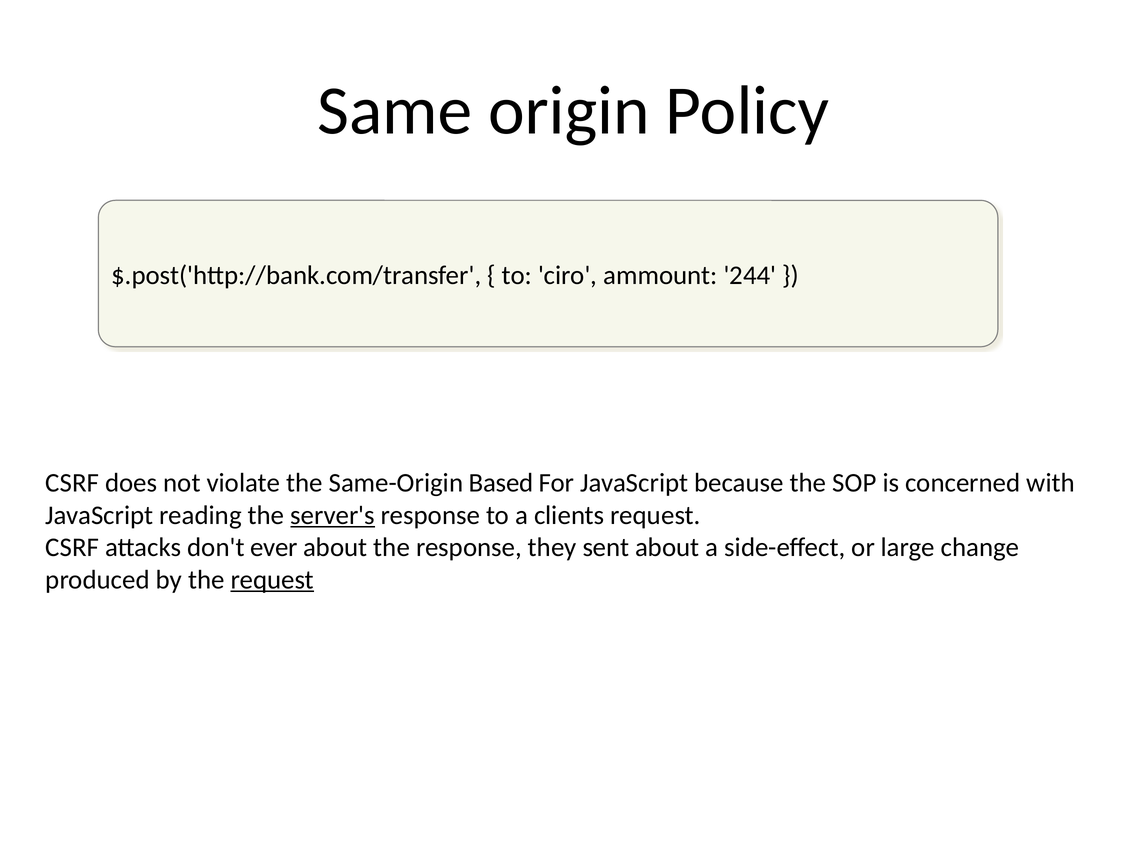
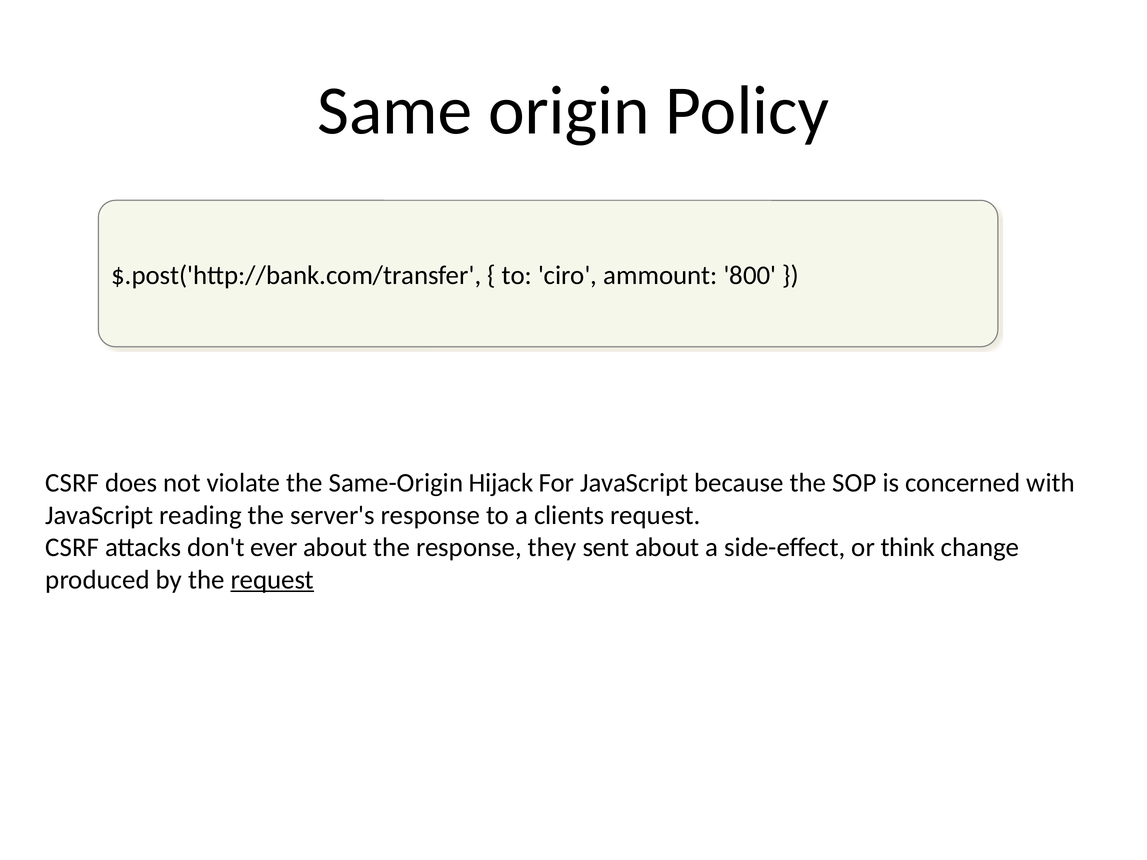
244: 244 -> 800
Based: Based -> Hijack
server's underline: present -> none
large: large -> think
